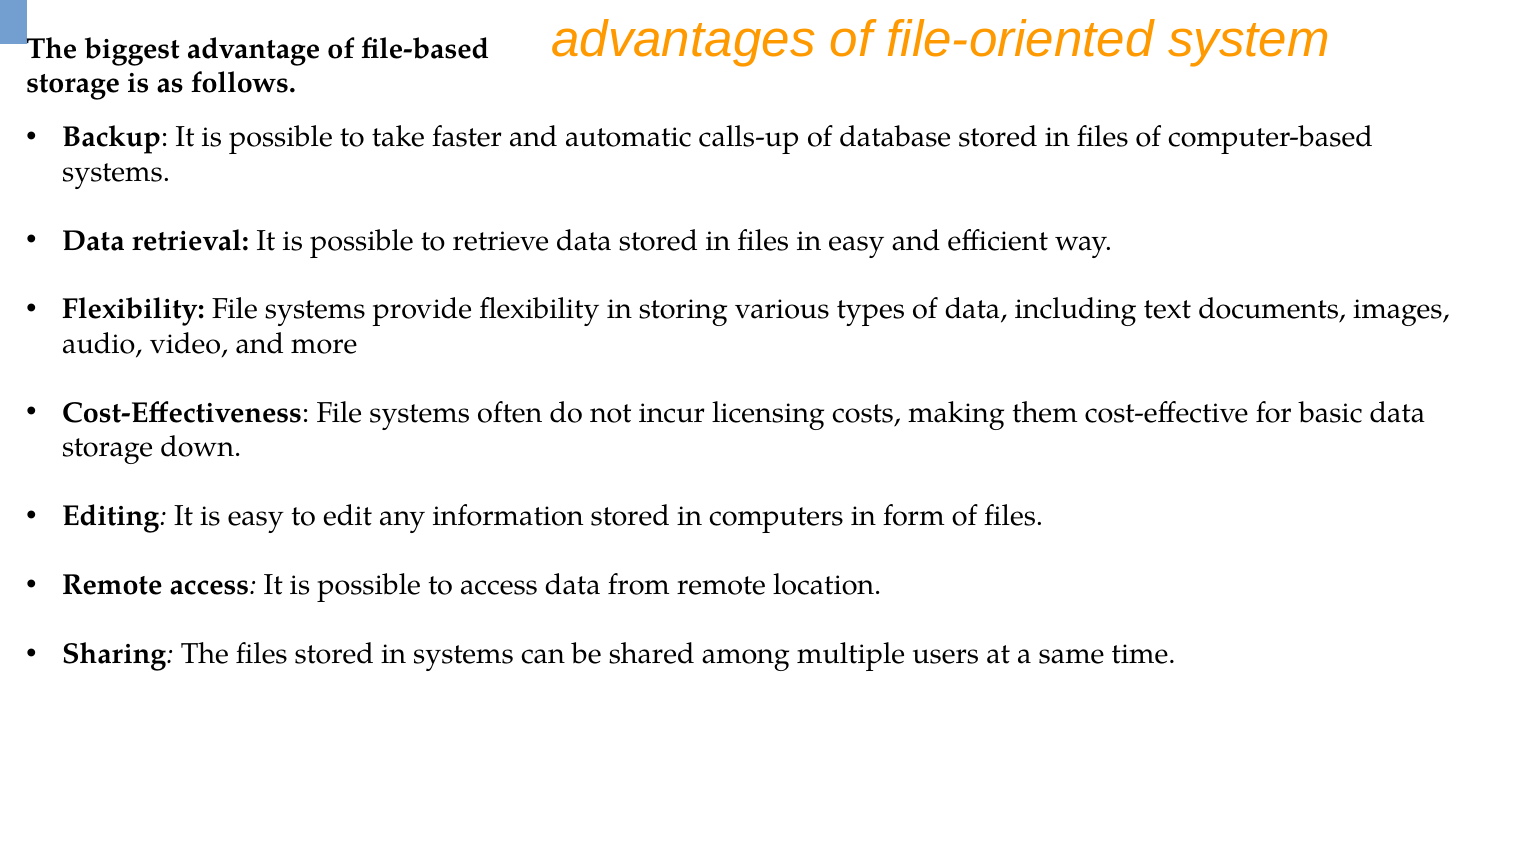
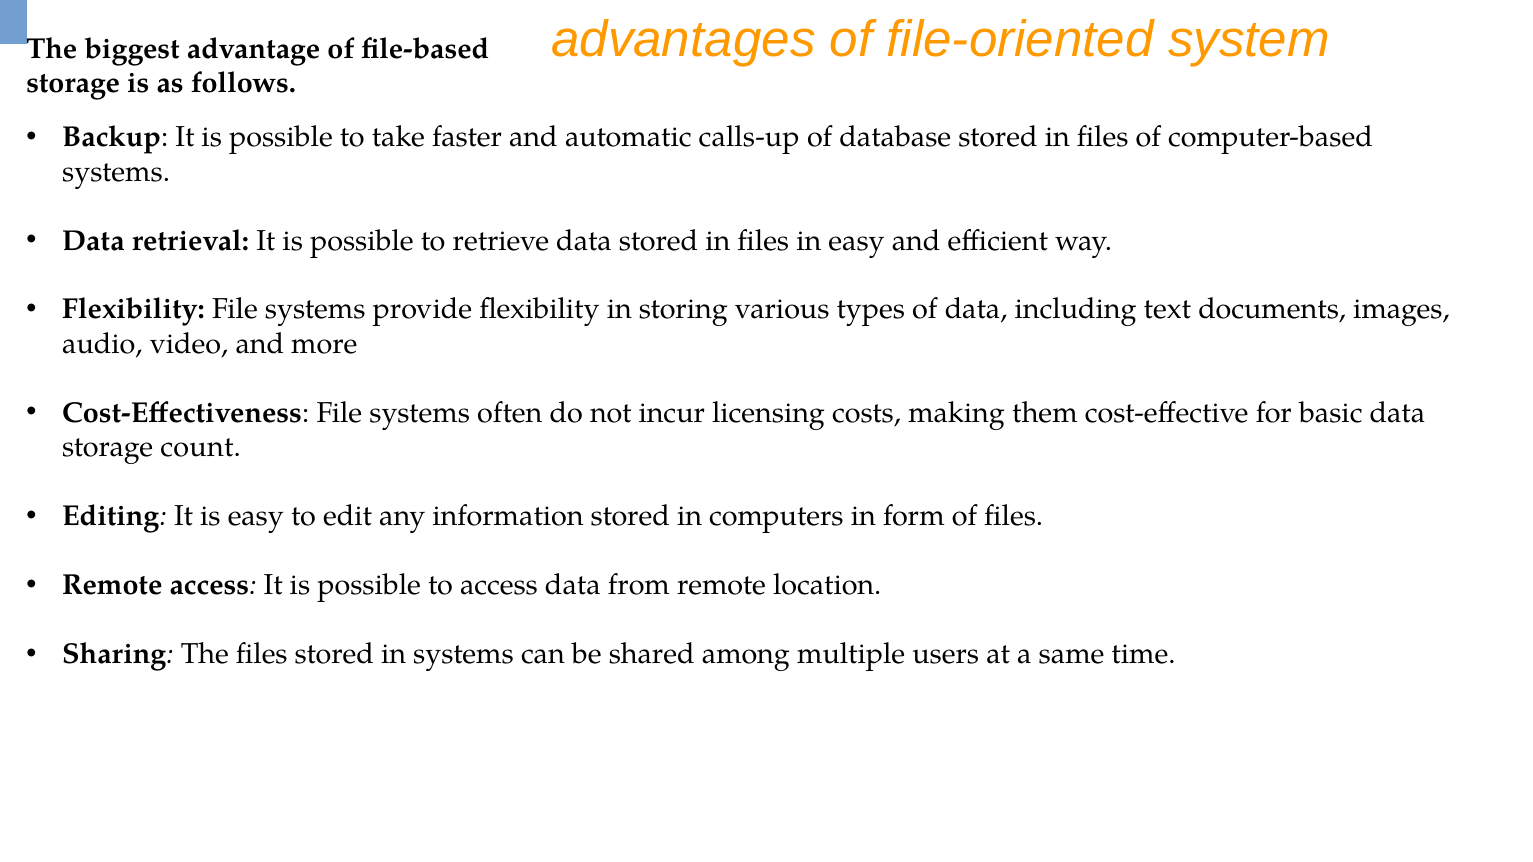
down: down -> count
